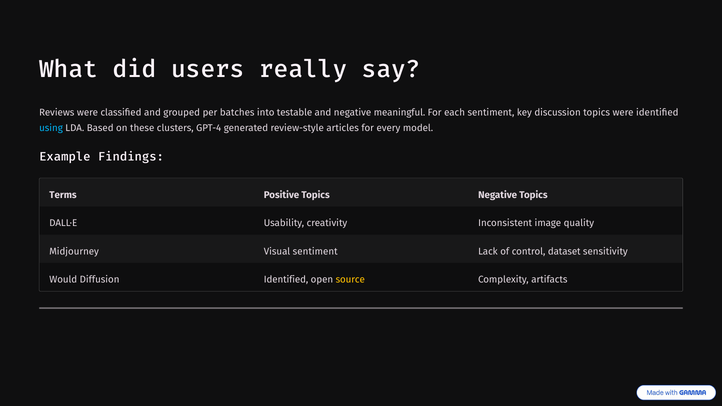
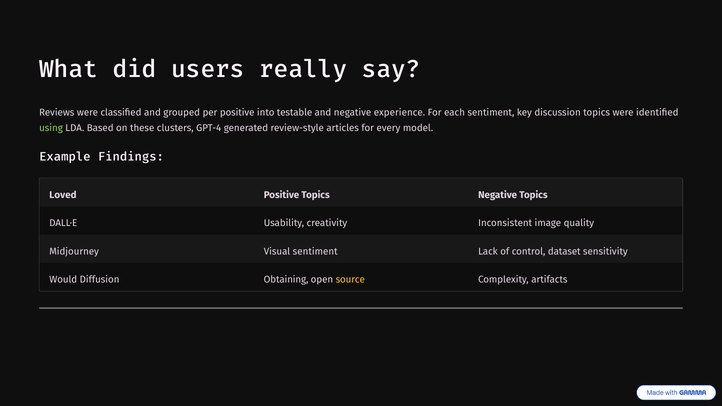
per batches: batches -> positive
meaningful: meaningful -> experience
using colour: light blue -> light green
Terms: Terms -> Loved
Diffusion Identified: Identified -> Obtaining
